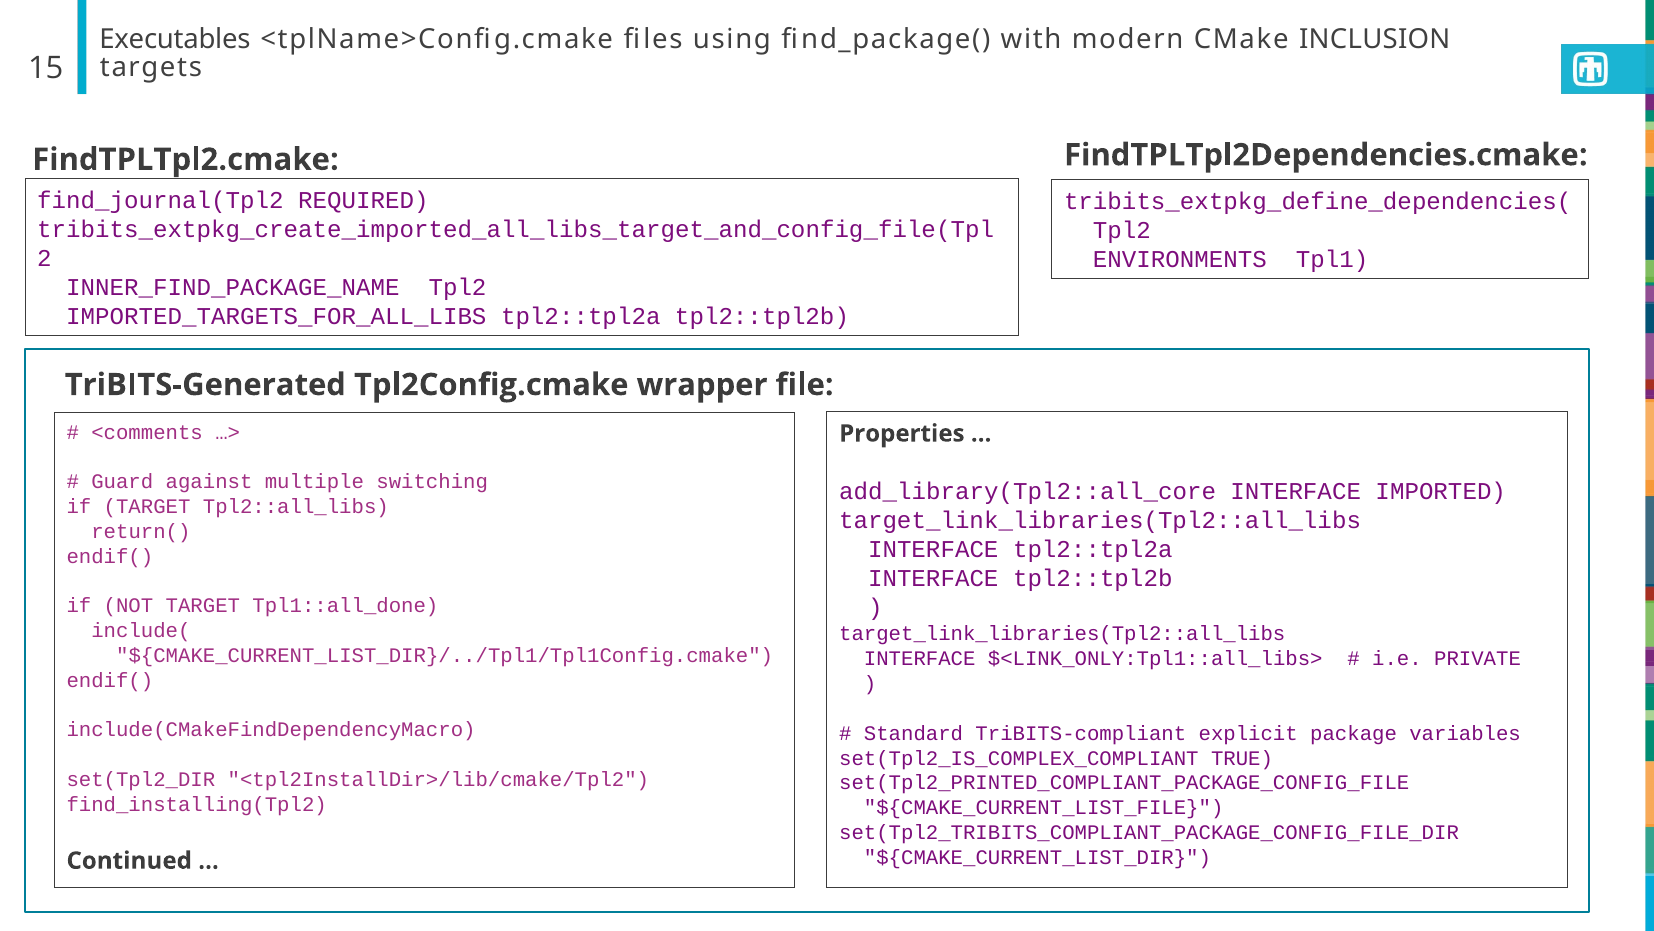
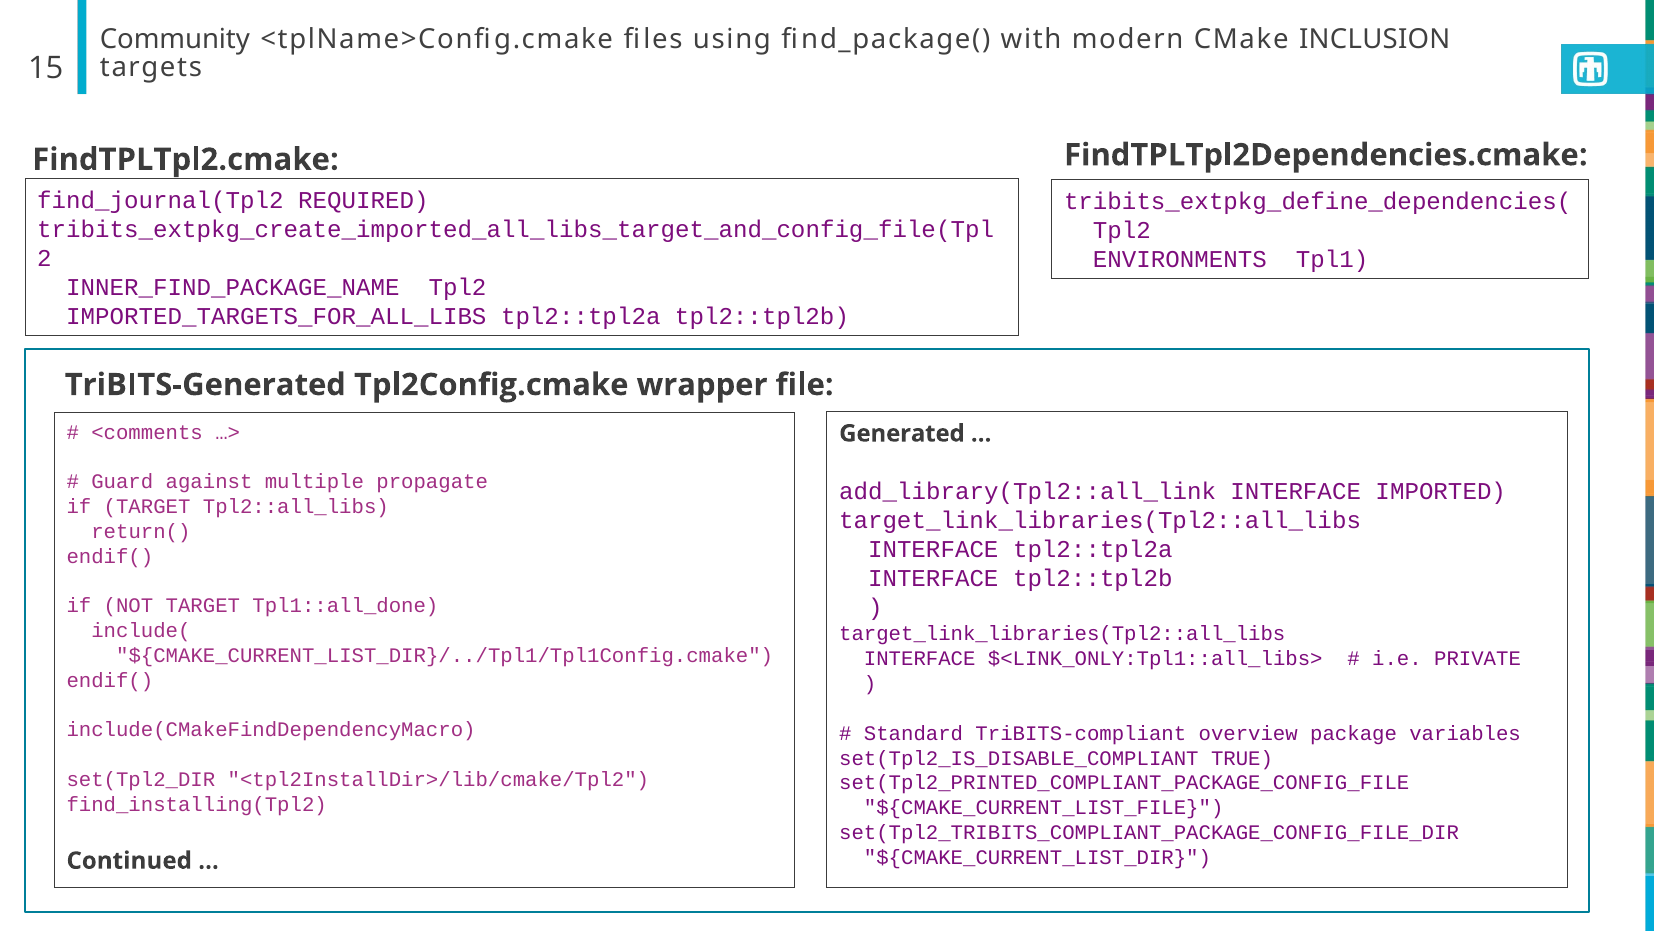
Executables: Executables -> Community
Properties at (902, 433): Properties -> Generated
switching: switching -> propagate
add_library(Tpl2::all_core: add_library(Tpl2::all_core -> add_library(Tpl2::all_link
explicit: explicit -> overview
set(Tpl2_IS_COMPLEX_COMPLIANT: set(Tpl2_IS_COMPLEX_COMPLIANT -> set(Tpl2_IS_DISABLE_COMPLIANT
